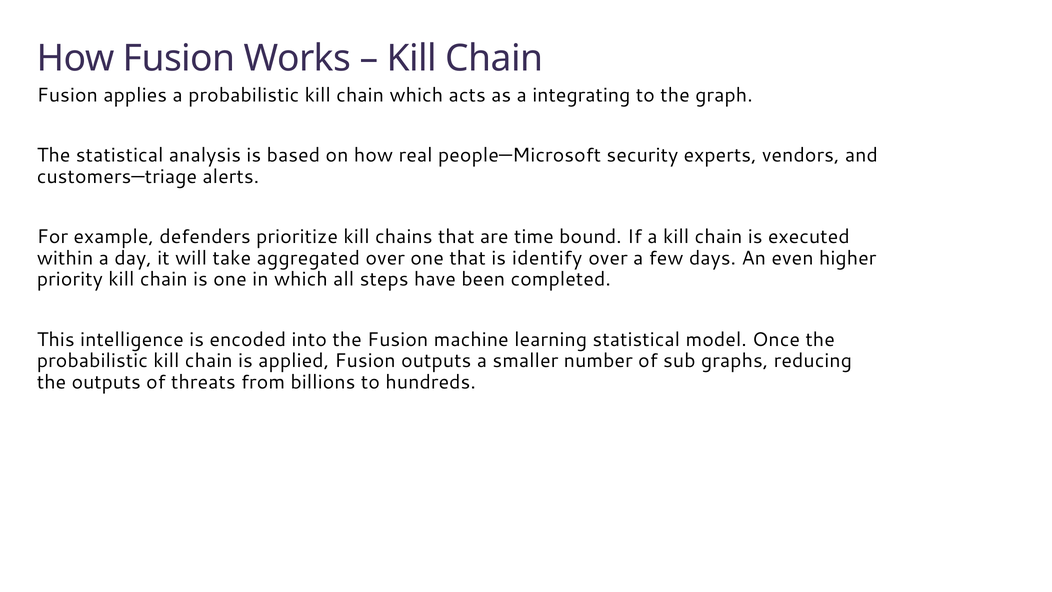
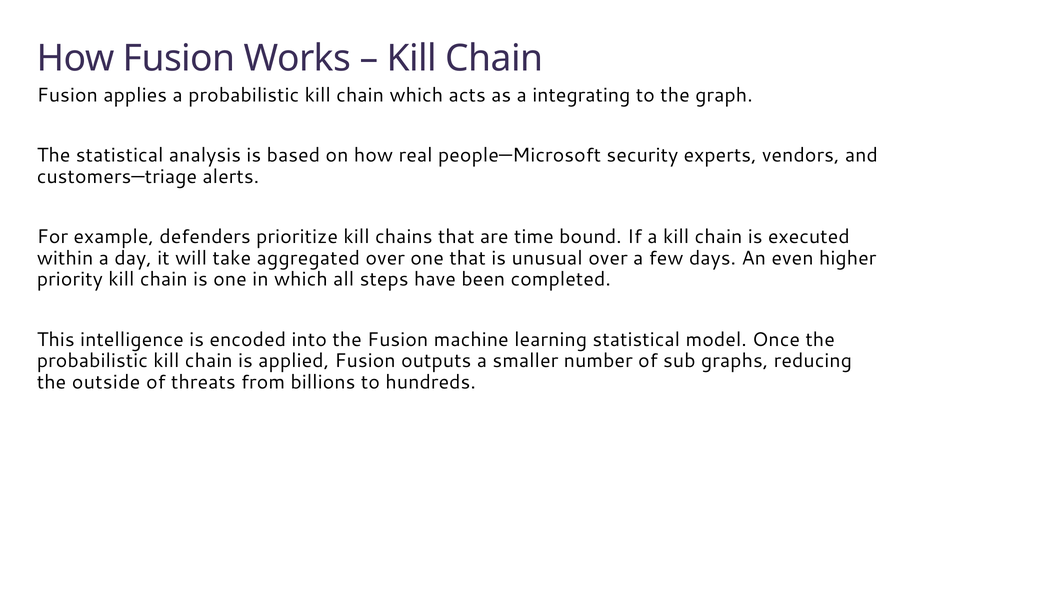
identify: identify -> unusual
the outputs: outputs -> outside
